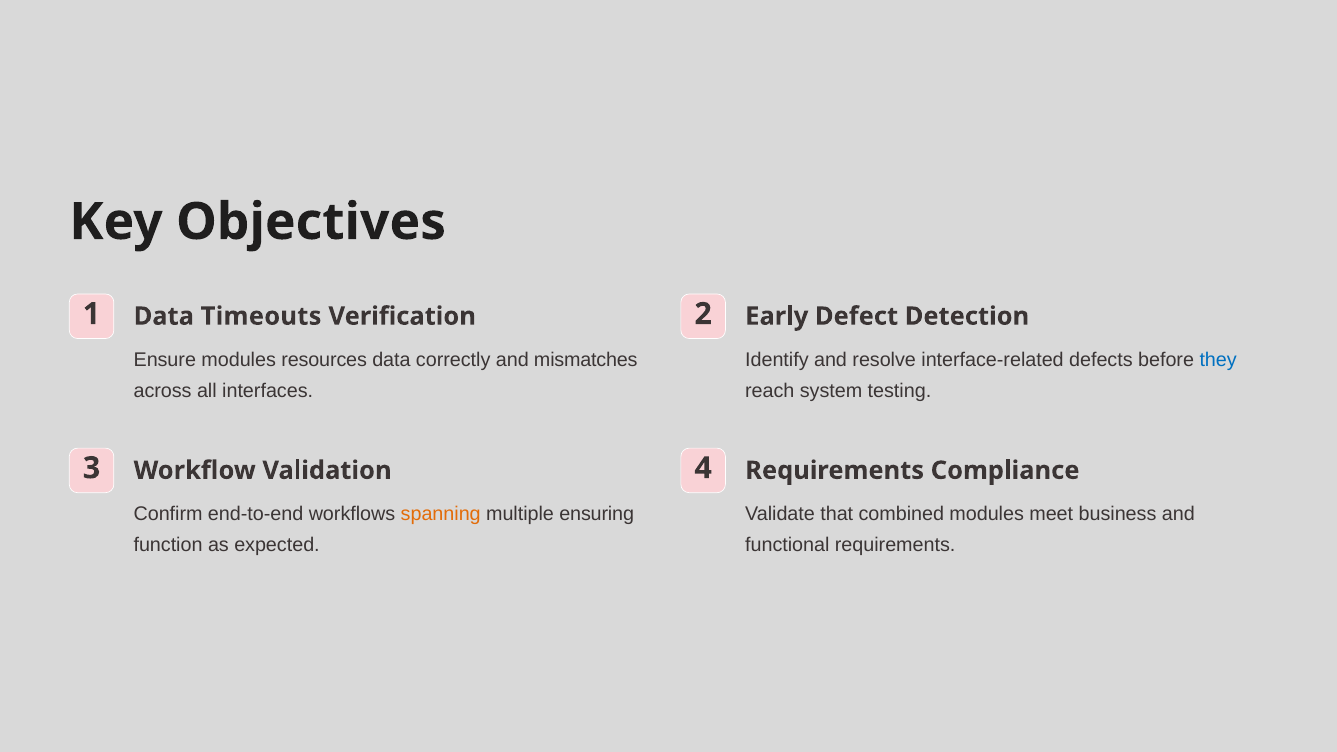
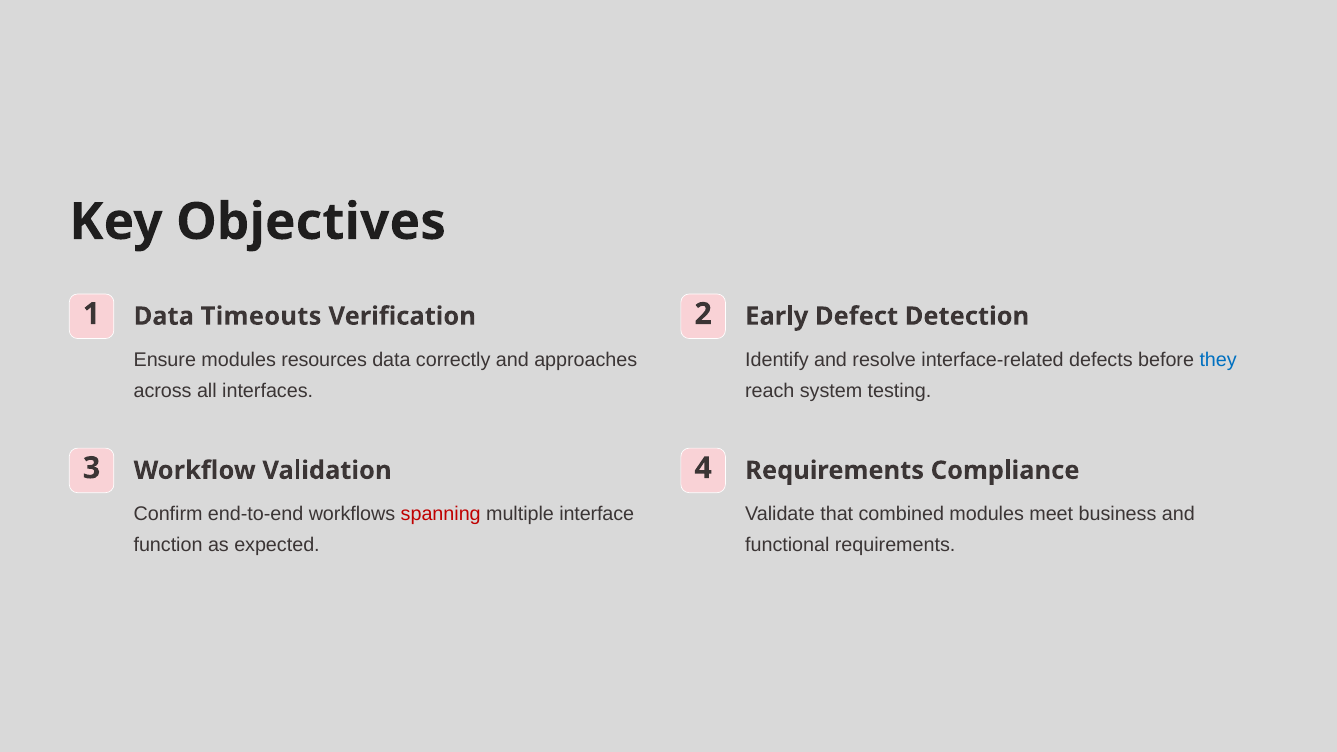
mismatches: mismatches -> approaches
spanning colour: orange -> red
ensuring: ensuring -> interface
